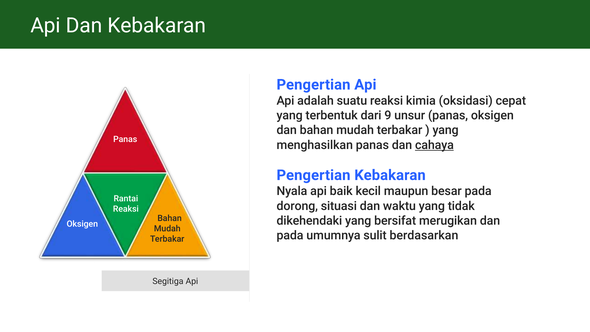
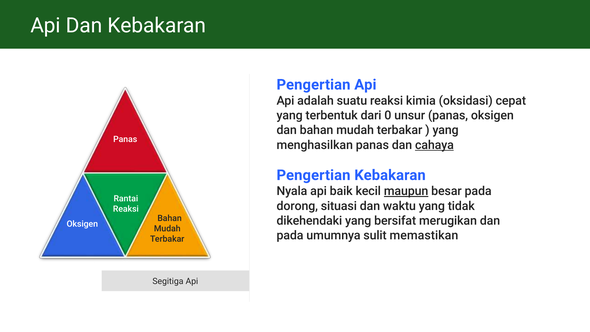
9: 9 -> 0
maupun underline: none -> present
berdasarkan: berdasarkan -> memastikan
